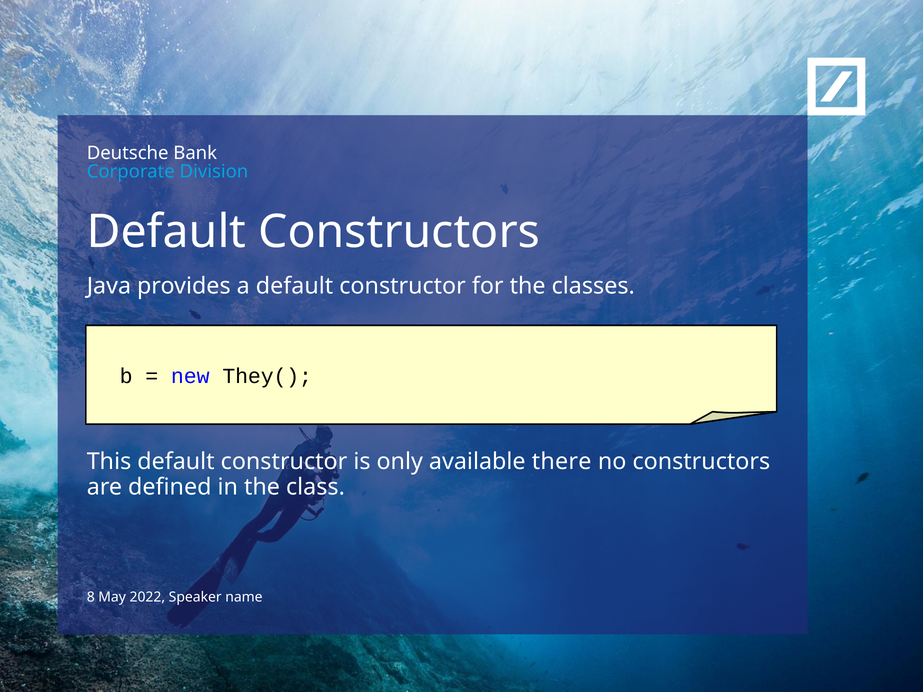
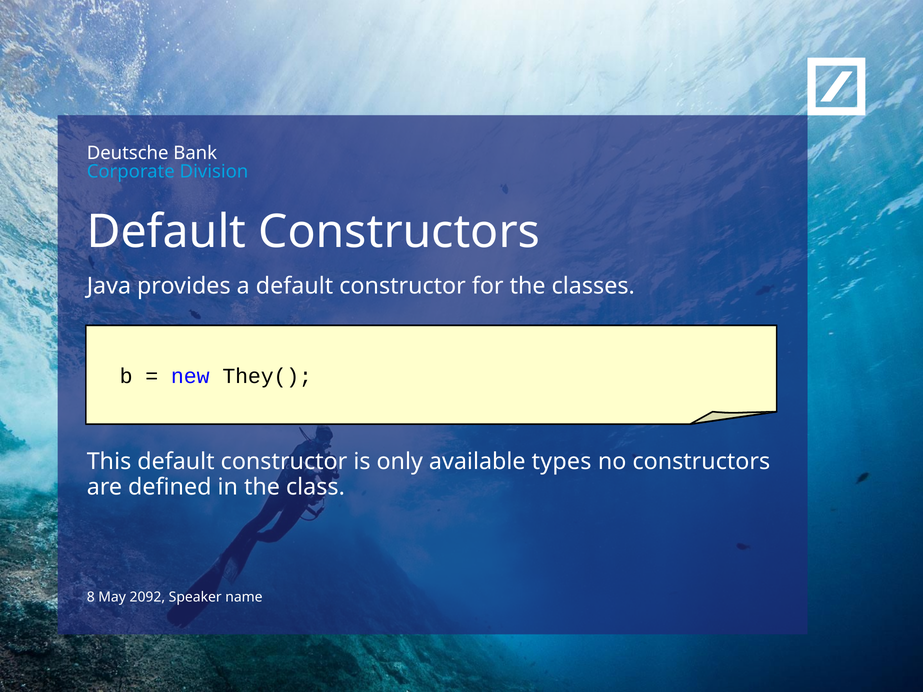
there: there -> types
2022: 2022 -> 2092
